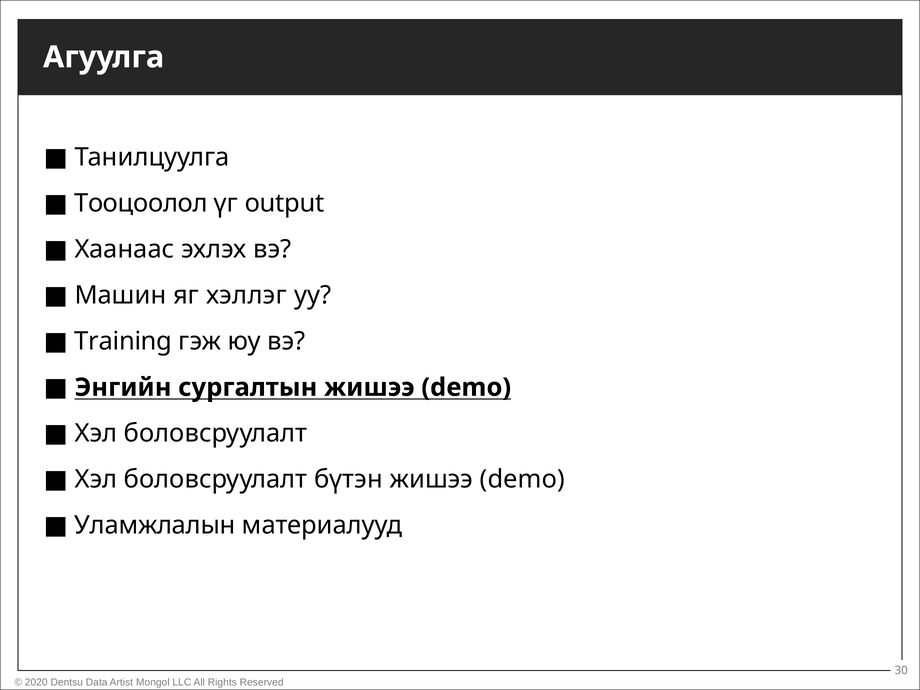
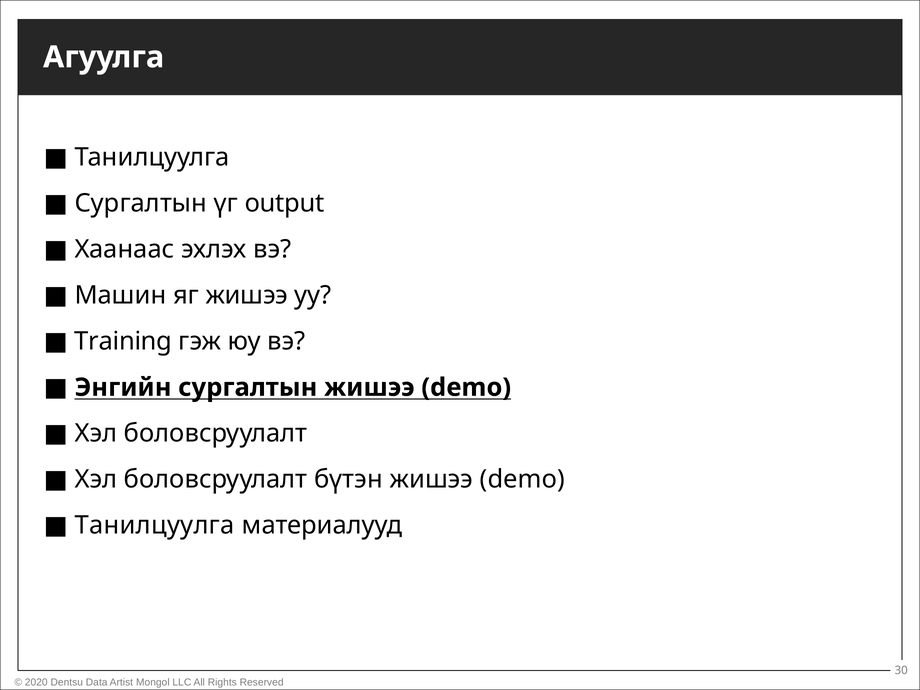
Тооцоолол at (141, 203): Тооцоолол -> Сургалтын
яг хэллэг: хэллэг -> жишээ
Уламжлалын at (155, 525): Уламжлалын -> Танилцуулга
